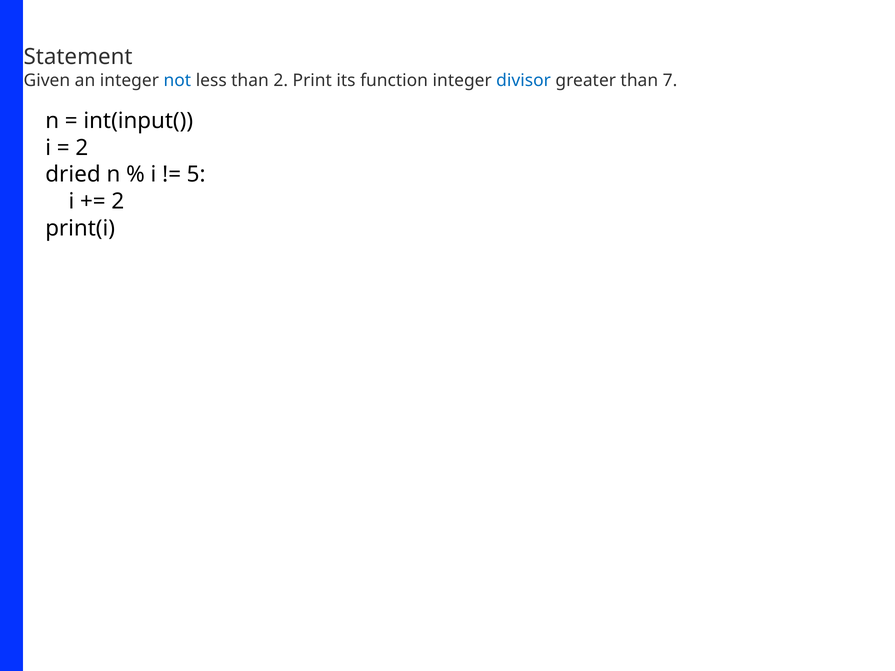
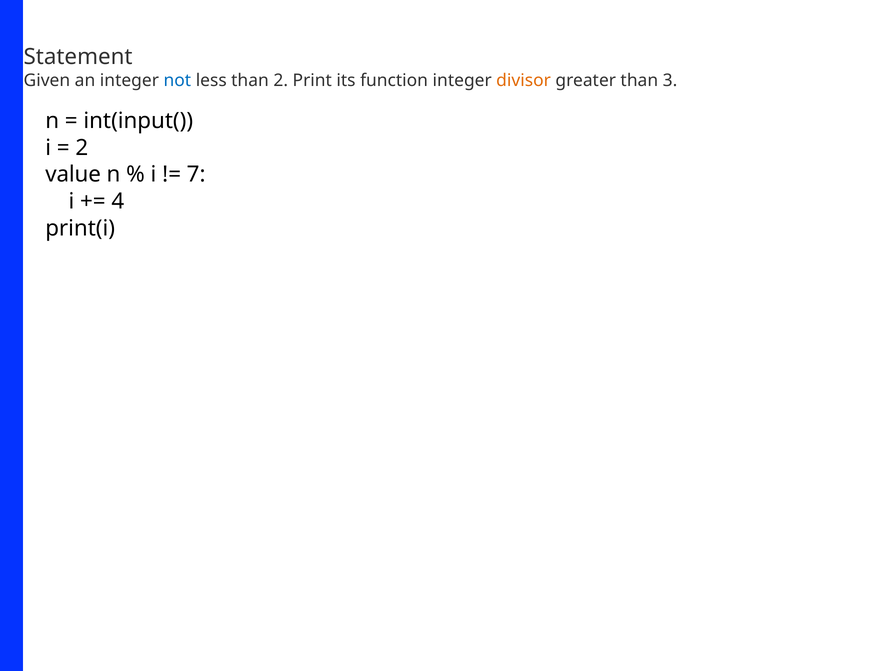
divisor colour: blue -> orange
7: 7 -> 3
dried: dried -> value
5: 5 -> 7
2 at (118, 201): 2 -> 4
